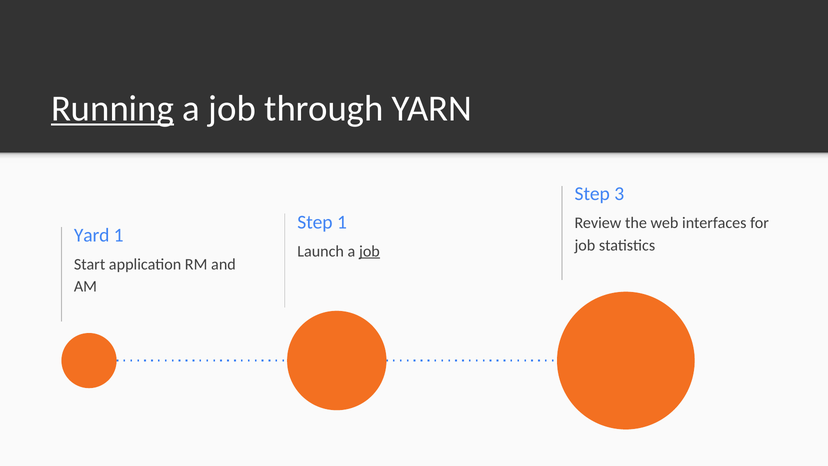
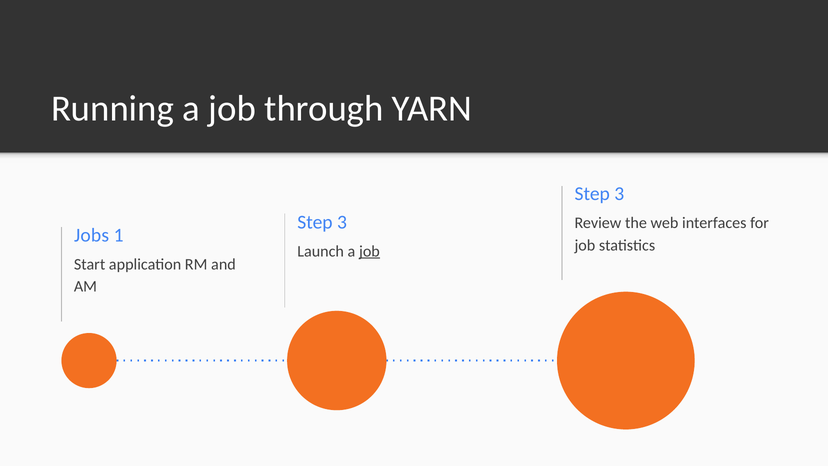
Running underline: present -> none
1 at (342, 222): 1 -> 3
Yard: Yard -> Jobs
